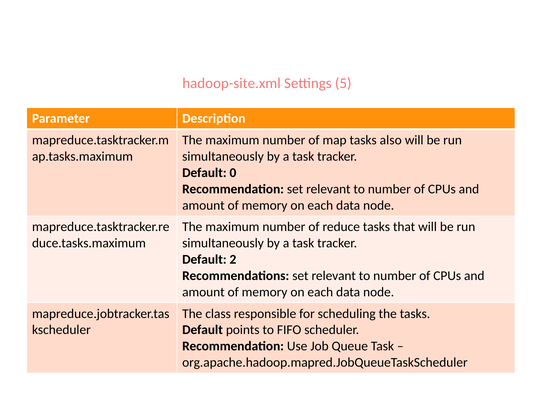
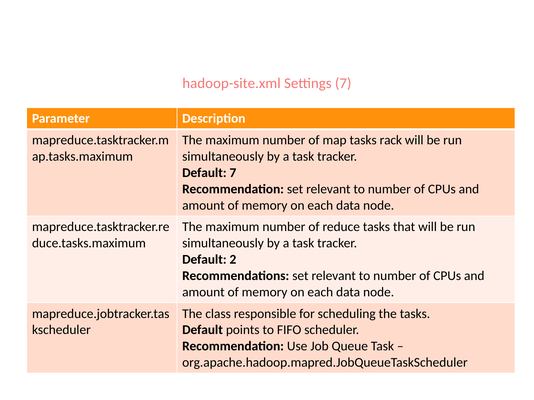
Settings 5: 5 -> 7
also: also -> rack
Default 0: 0 -> 7
